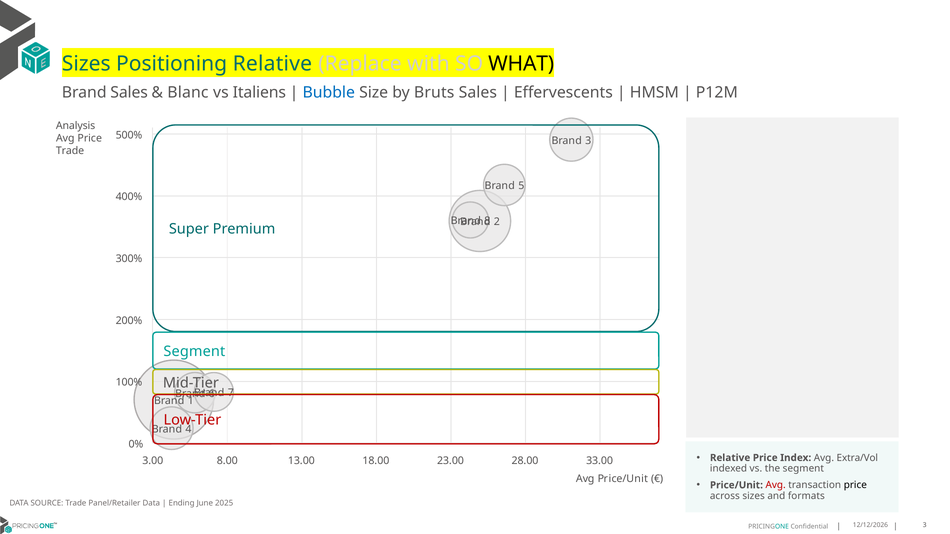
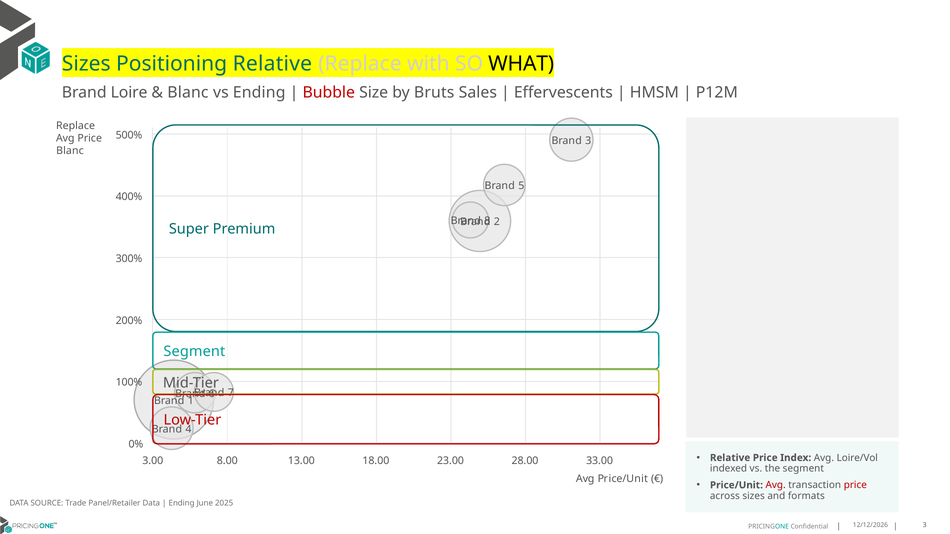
Brand Sales: Sales -> Loire
vs Italiens: Italiens -> Ending
Bubble colour: blue -> red
Analysis at (76, 126): Analysis -> Replace
Trade at (70, 151): Trade -> Blanc
Extra/Vol: Extra/Vol -> Loire/Vol
price at (855, 485) colour: black -> red
